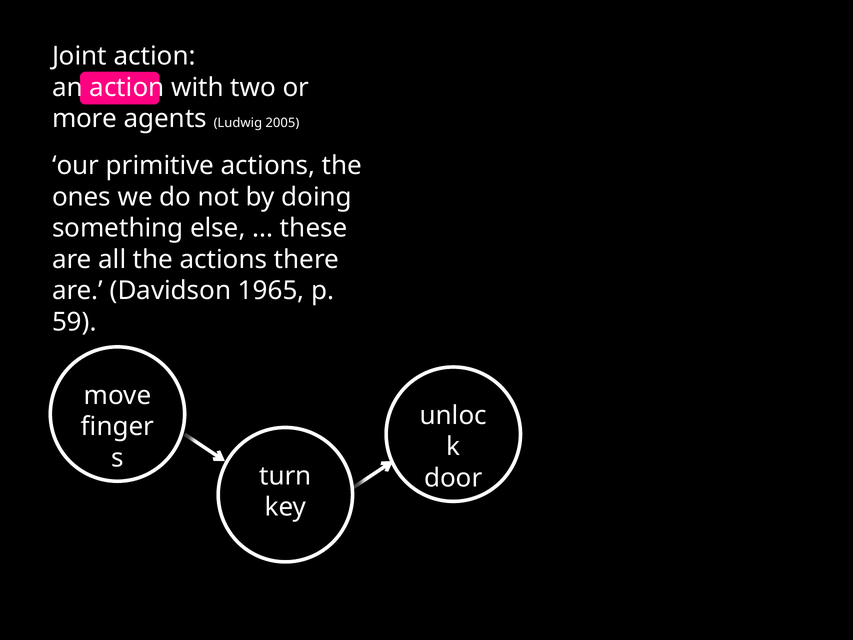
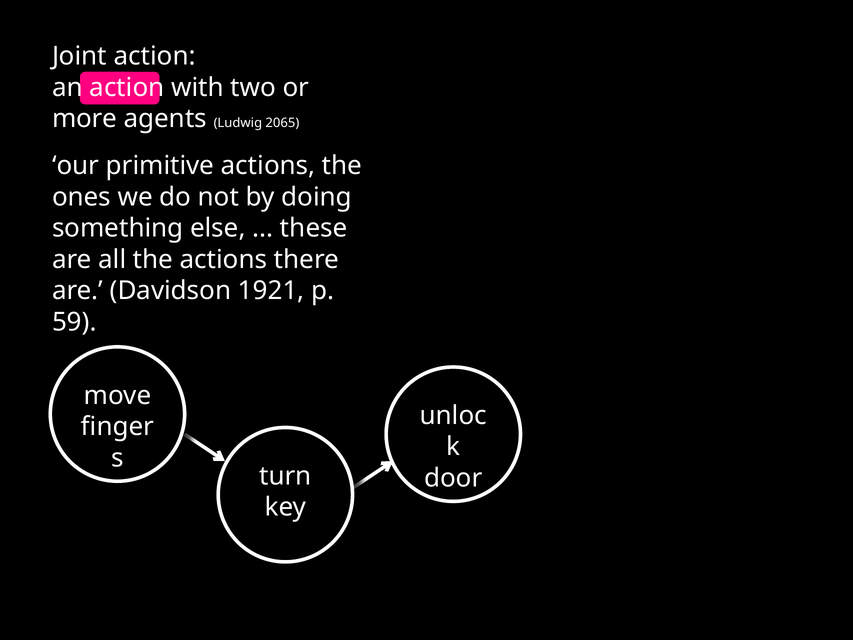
2005: 2005 -> 2065
1965: 1965 -> 1921
